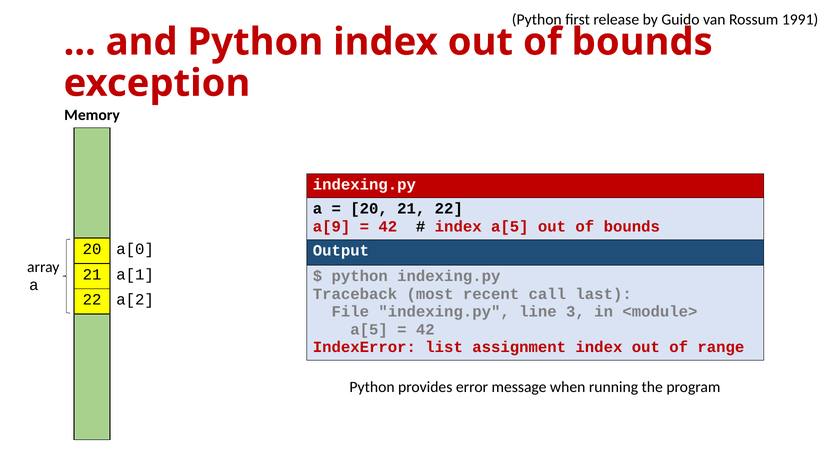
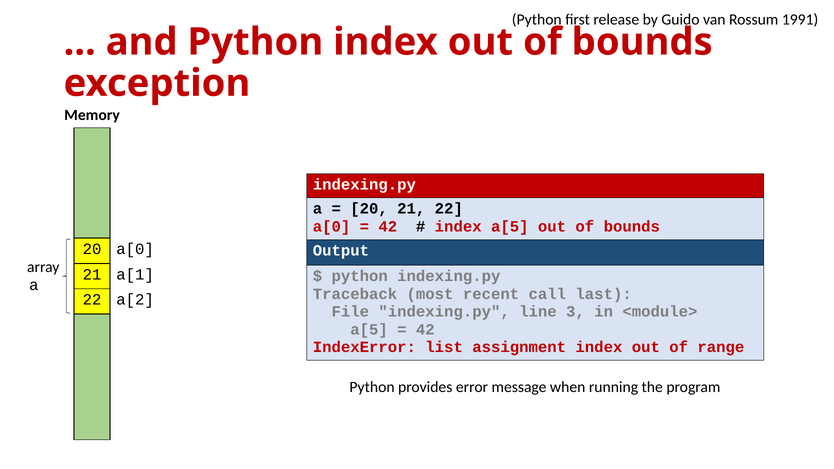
a[9 at (332, 227): a[9 -> a[0
